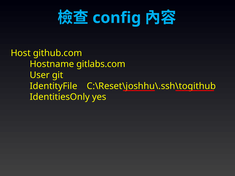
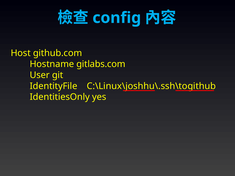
C:\Reset\joshhu\.ssh\togithub: C:\Reset\joshhu\.ssh\togithub -> C:\Linux\joshhu\.ssh\togithub
